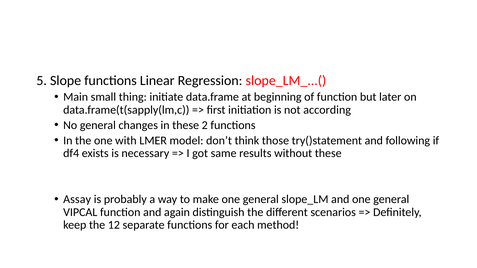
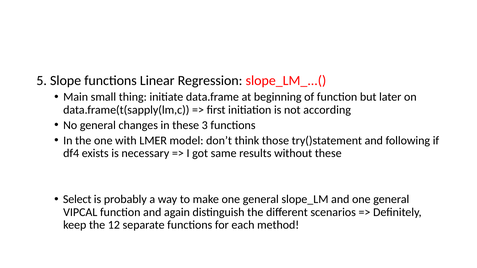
2: 2 -> 3
Assay: Assay -> Select
